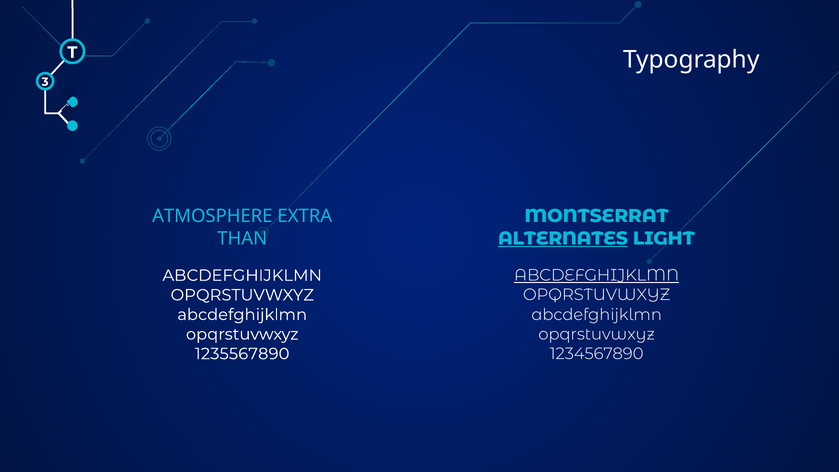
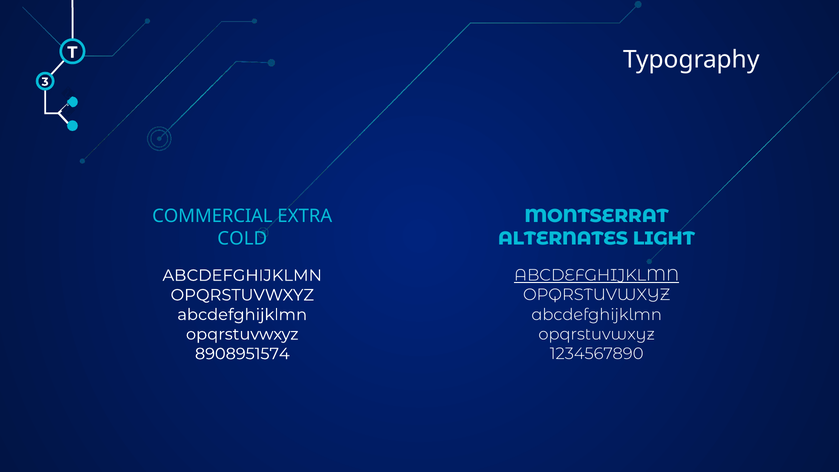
ATMOSPHERE: ATMOSPHERE -> COMMERCIAL
ALTERNATES underline: present -> none
THAN: THAN -> COLD
1235567890: 1235567890 -> 8908951574
